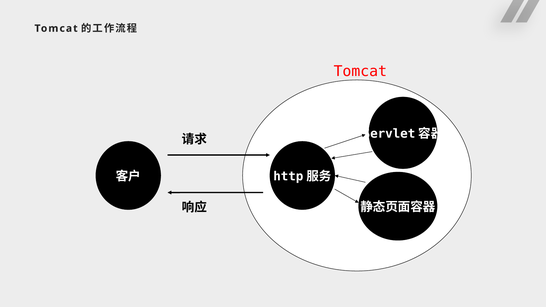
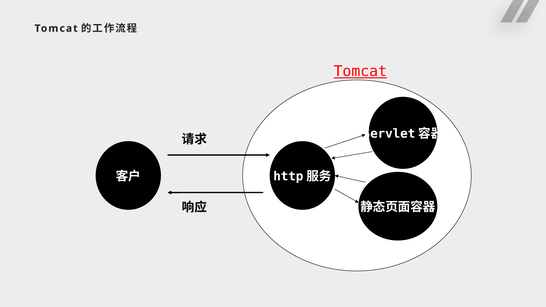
Tomcat at (360, 71) underline: none -> present
